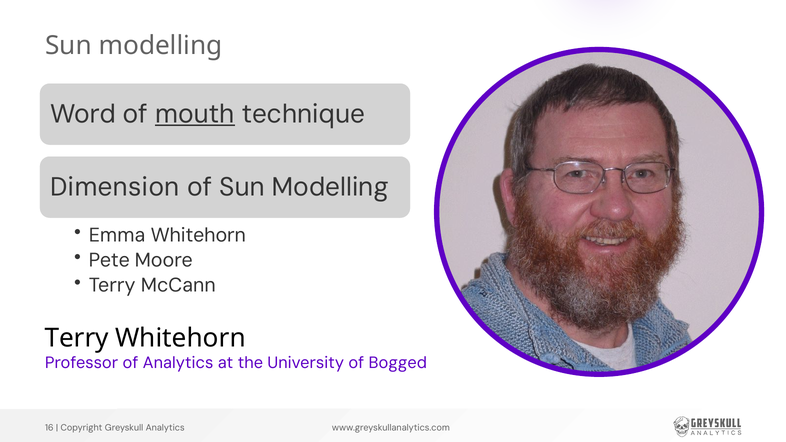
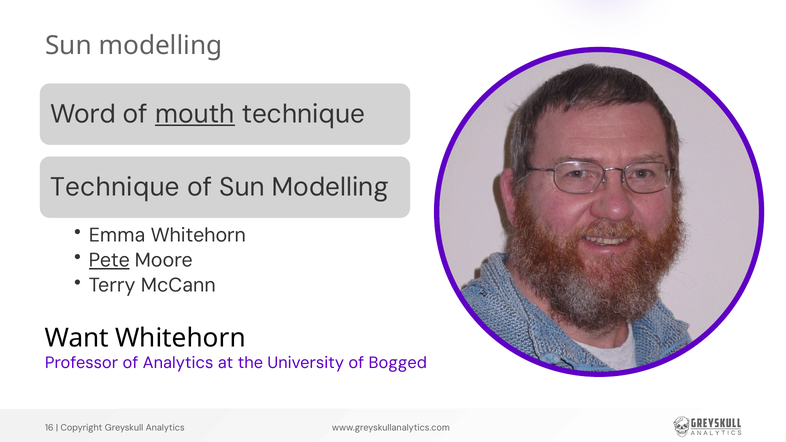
Dimension at (115, 187): Dimension -> Technique
Pete underline: none -> present
Terry at (77, 338): Terry -> Want
